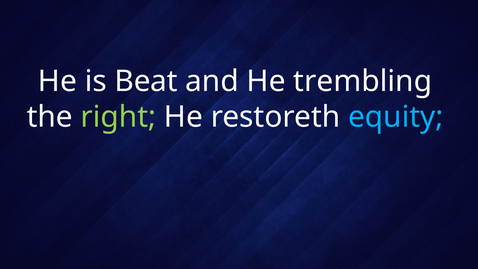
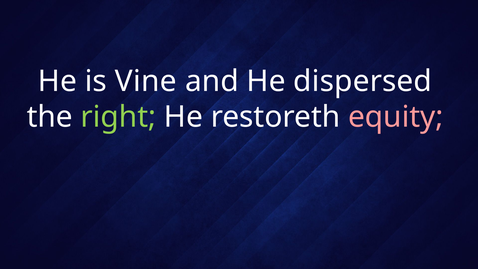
Beat: Beat -> Vine
trembling: trembling -> dispersed
equity colour: light blue -> pink
